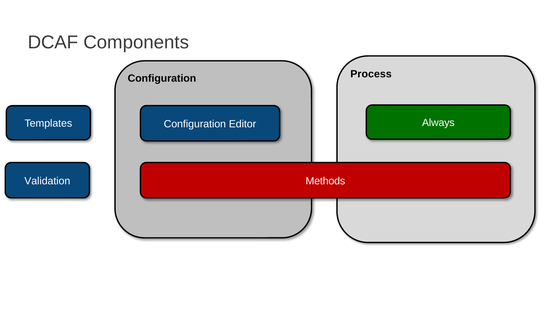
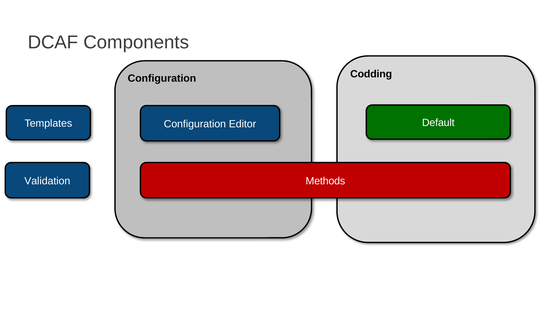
Process: Process -> Codding
Always: Always -> Default
